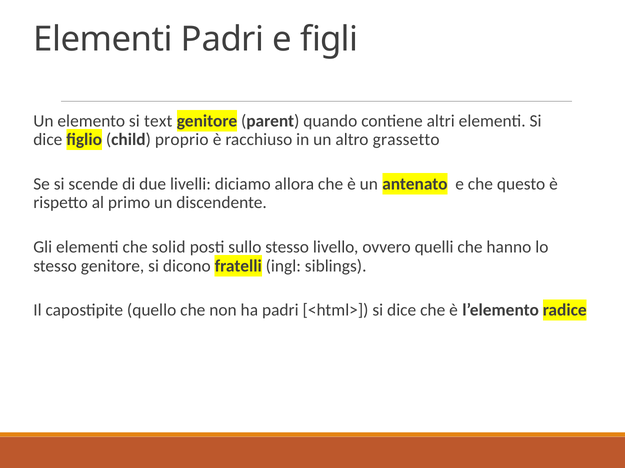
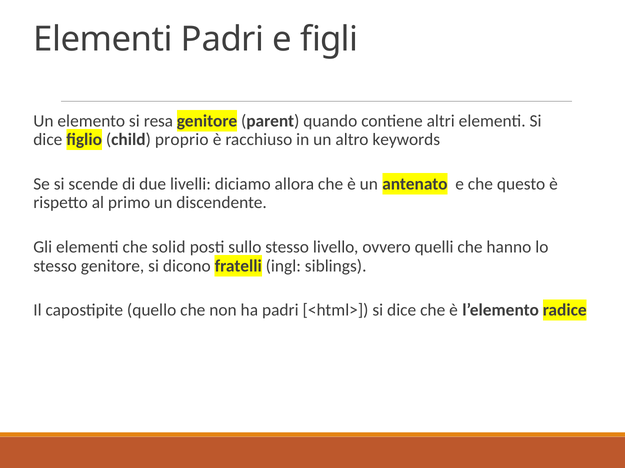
text: text -> resa
grassetto: grassetto -> keywords
